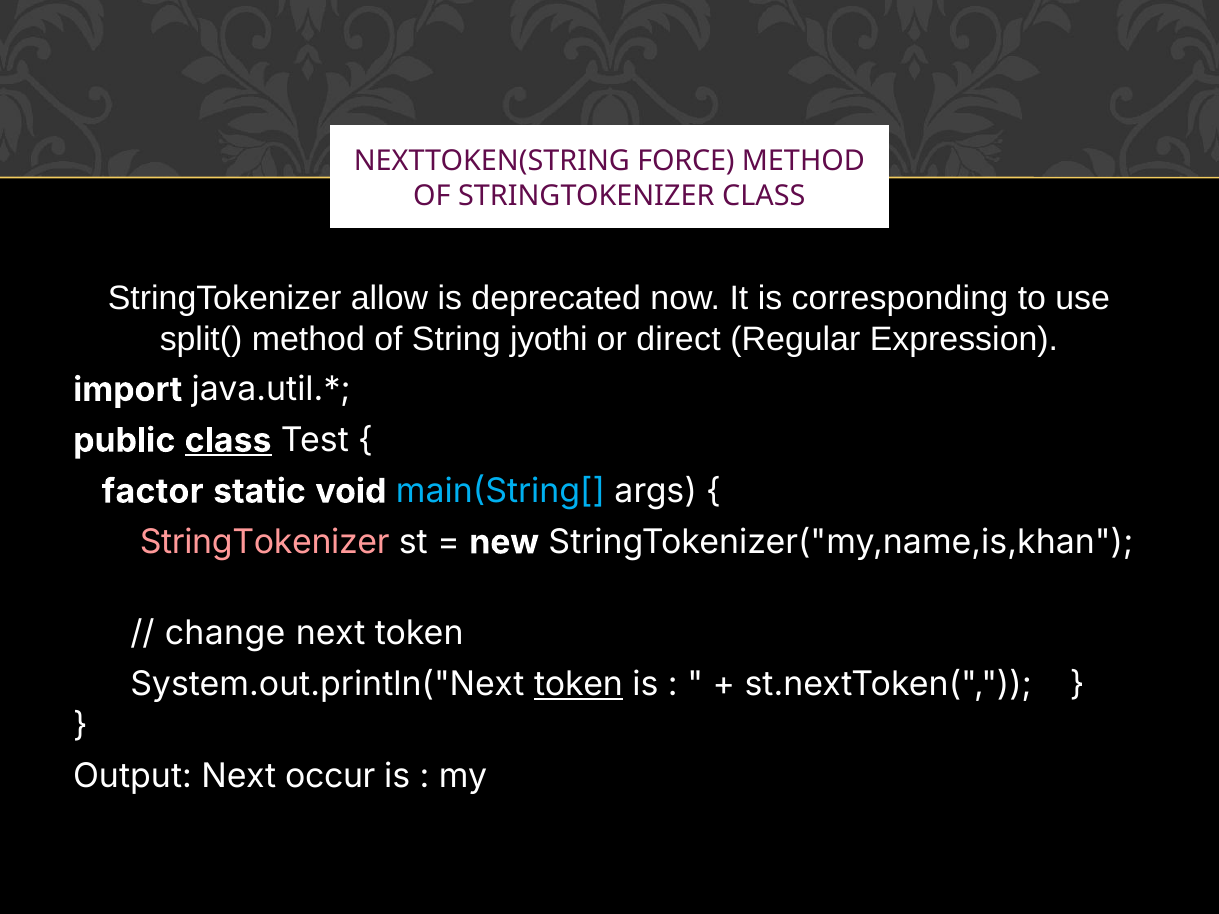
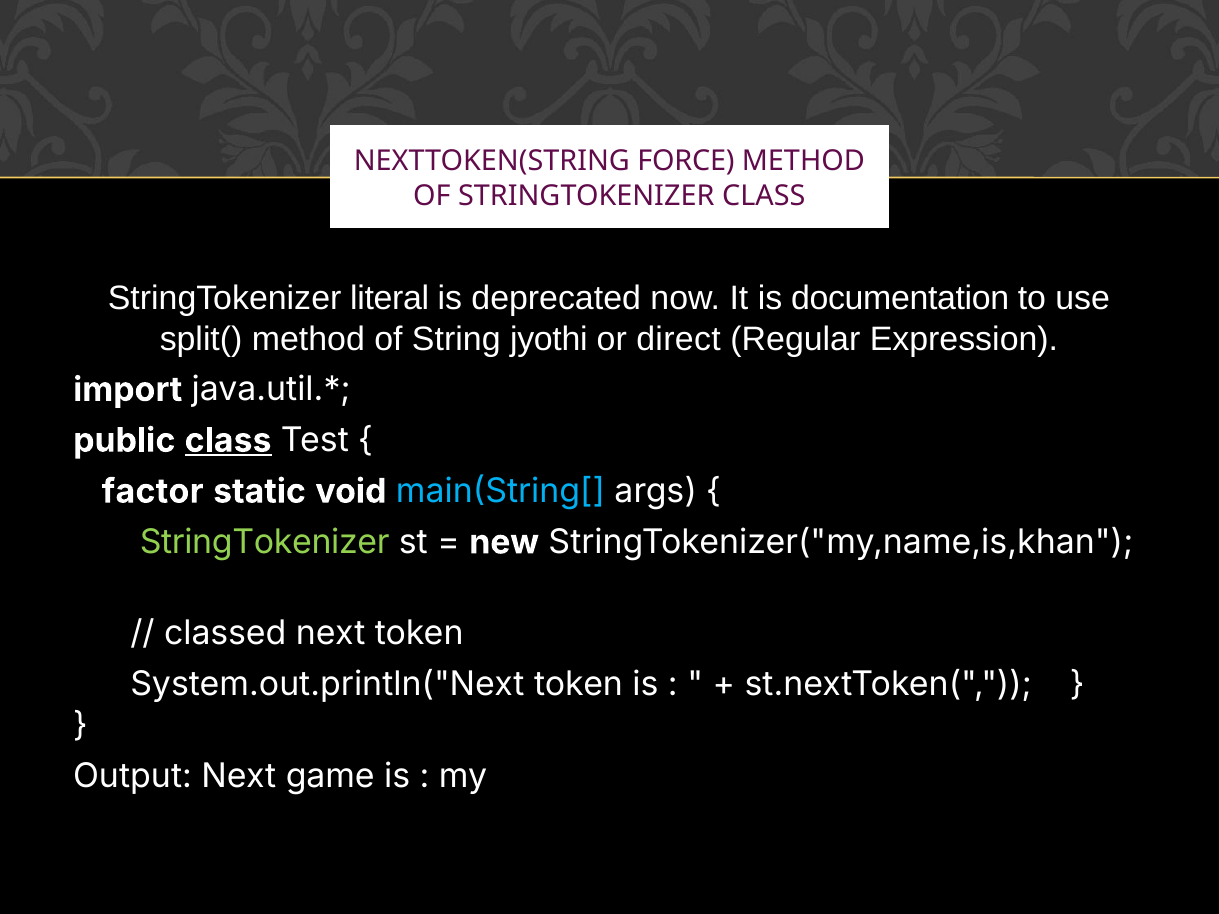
allow: allow -> literal
corresponding: corresponding -> documentation
StringTokenizer at (265, 542) colour: pink -> light green
change: change -> classed
token at (579, 685) underline: present -> none
occur: occur -> game
